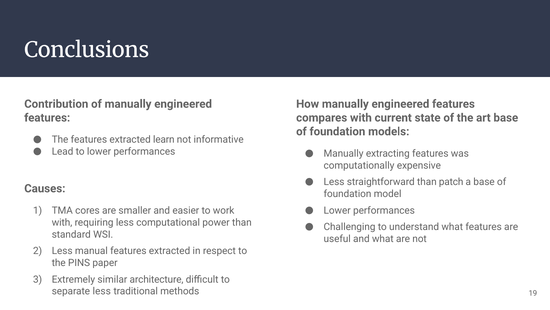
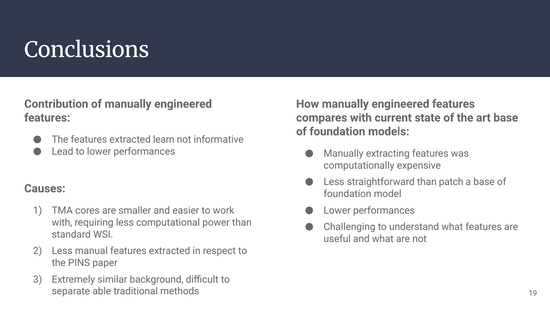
architecture: architecture -> background
separate less: less -> able
